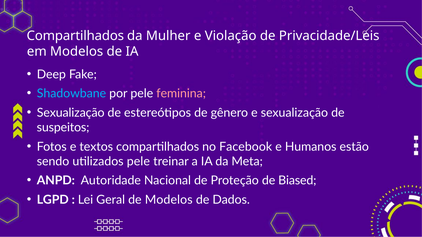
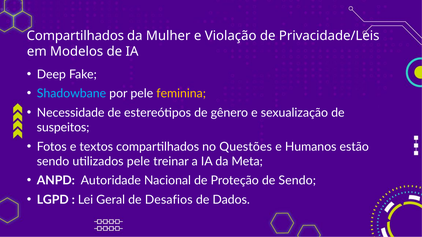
feminina colour: pink -> yellow
Sexualização at (71, 113): Sexualização -> Necessidade
Facebook: Facebook -> Questões
de Biased: Biased -> Sendo
de Modelos: Modelos -> Desafios
